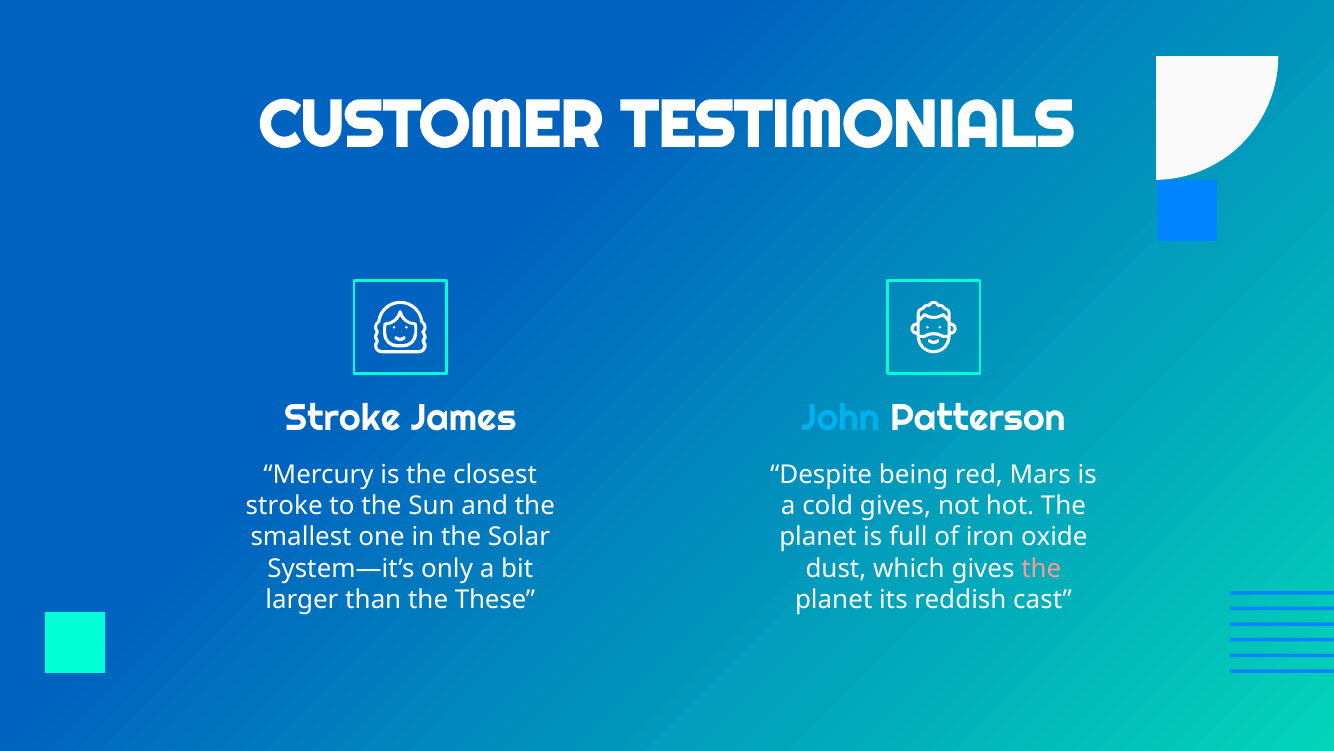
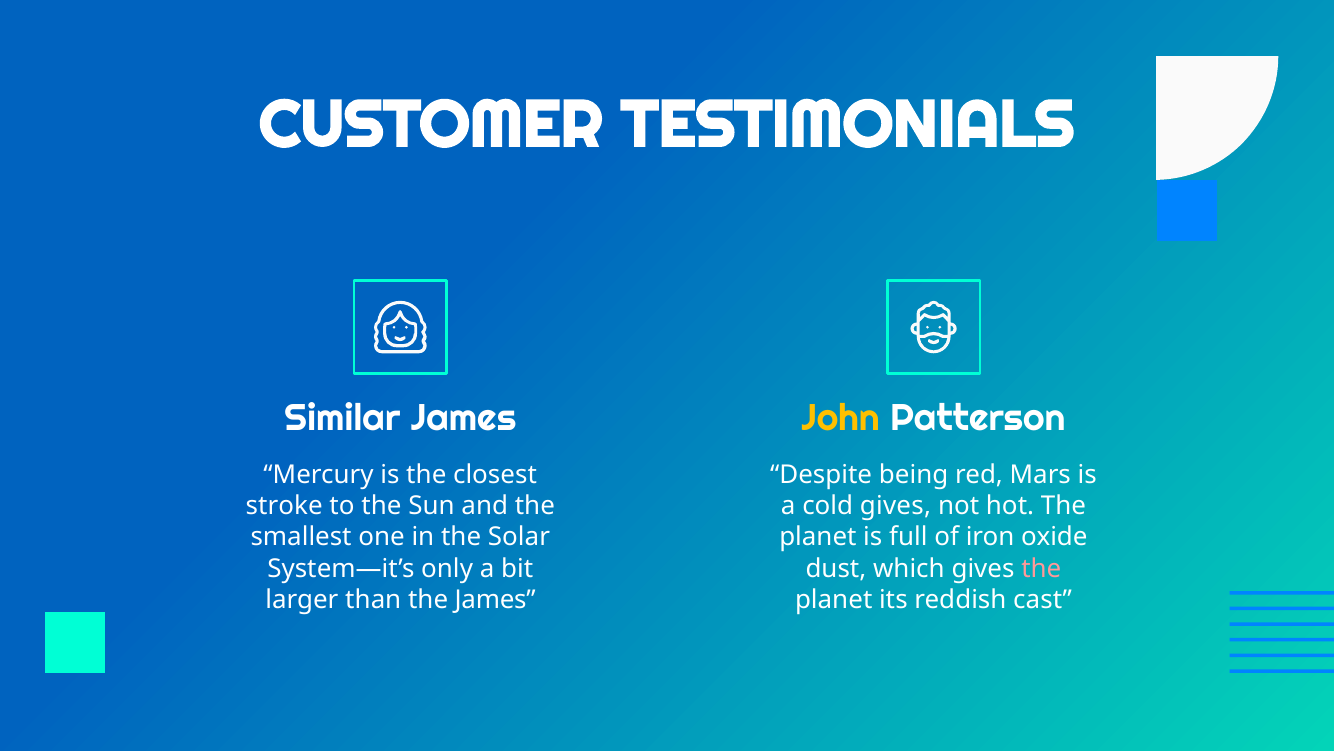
Stroke at (342, 418): Stroke -> Similar
John colour: light blue -> yellow
the These: These -> James
